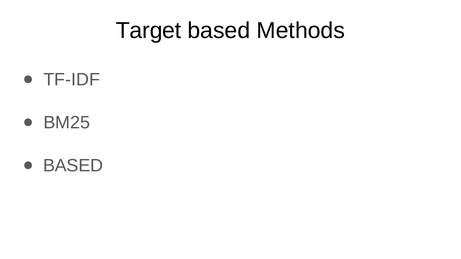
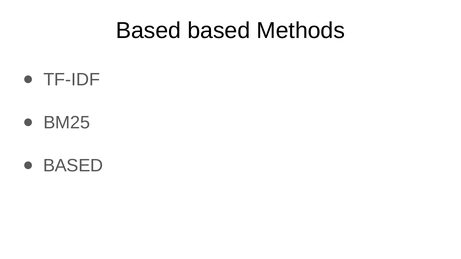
Target at (149, 31): Target -> Based
